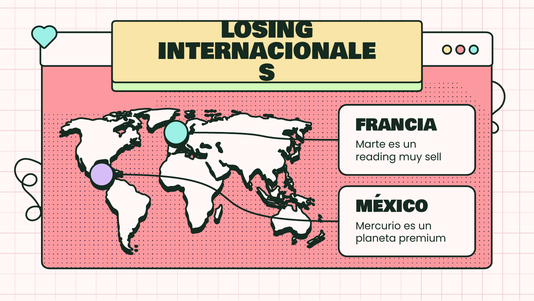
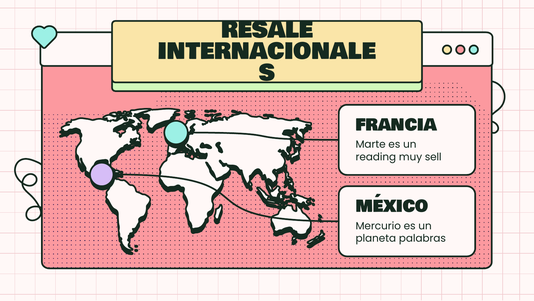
LOSING: LOSING -> RESALE
premium: premium -> palabras
